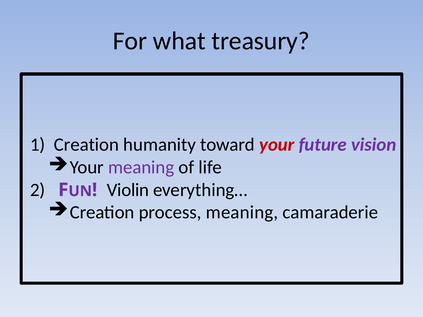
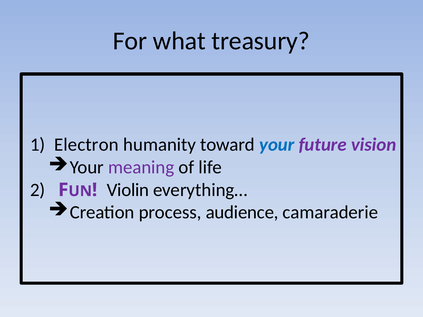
Creation at (86, 145): Creation -> Electron
your at (277, 145) colour: red -> blue
process meaning: meaning -> audience
